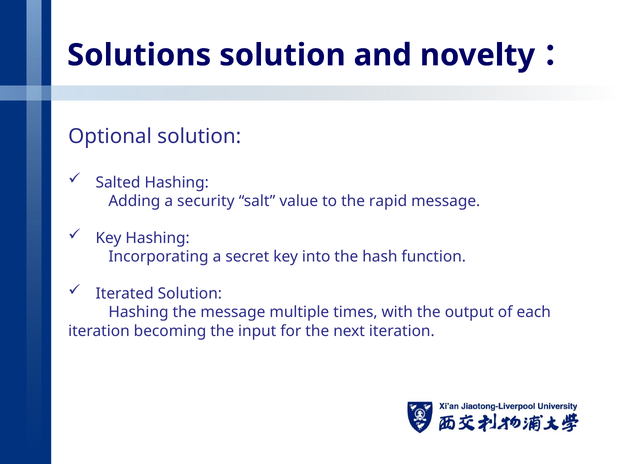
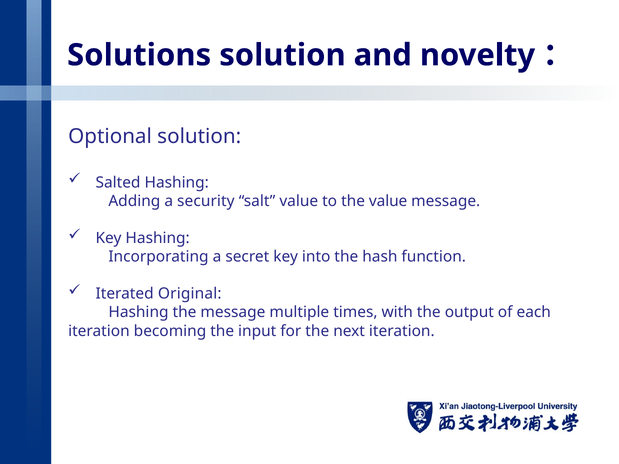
the rapid: rapid -> value
Iterated Solution: Solution -> Original
